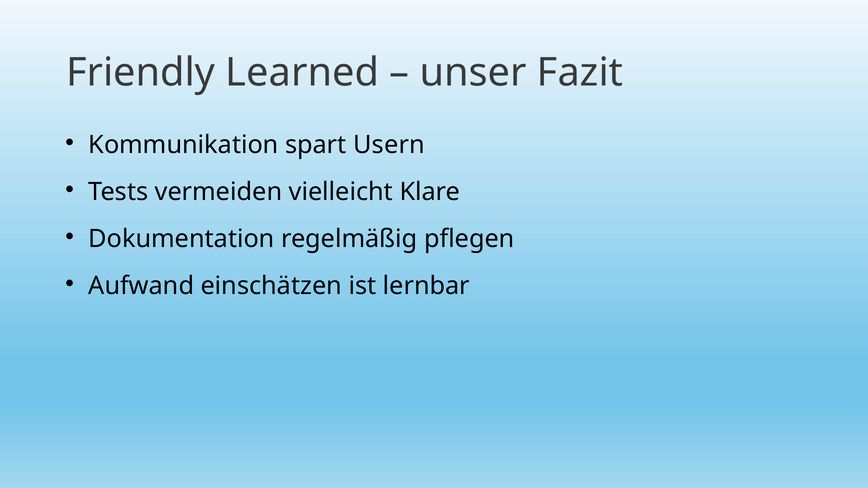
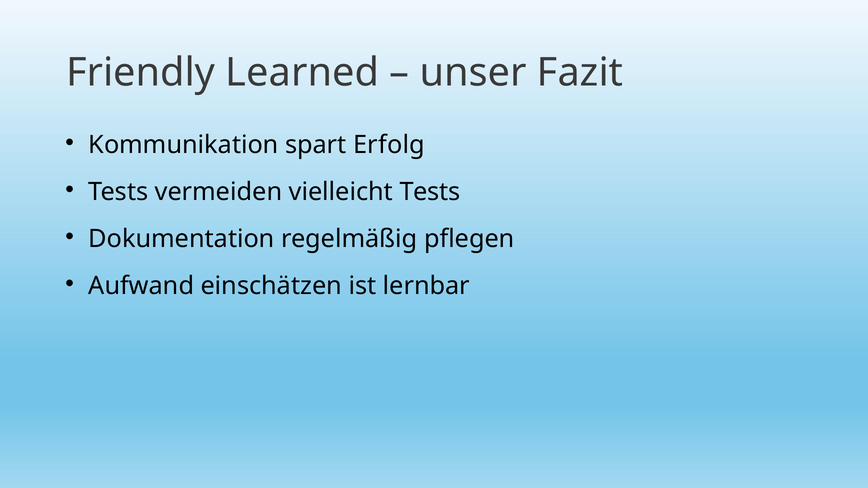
Usern: Usern -> Erfolg
vielleicht Klare: Klare -> Tests
